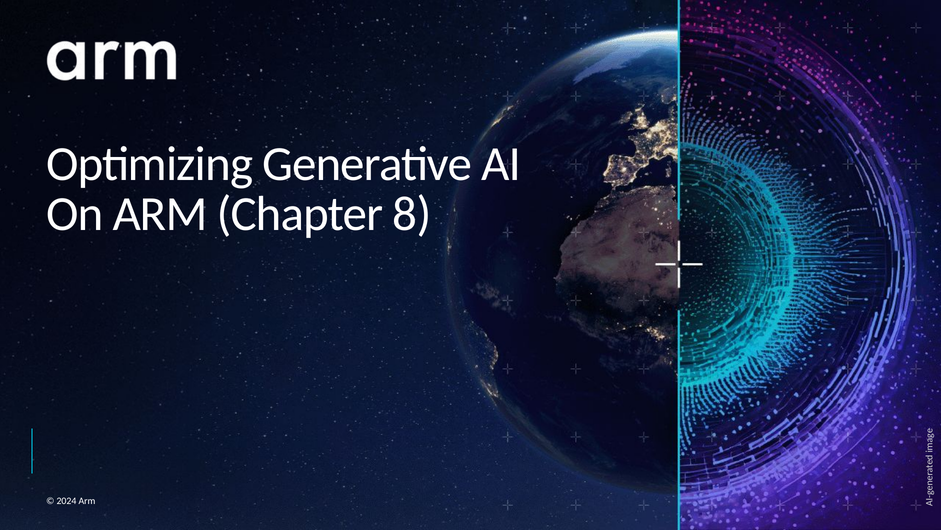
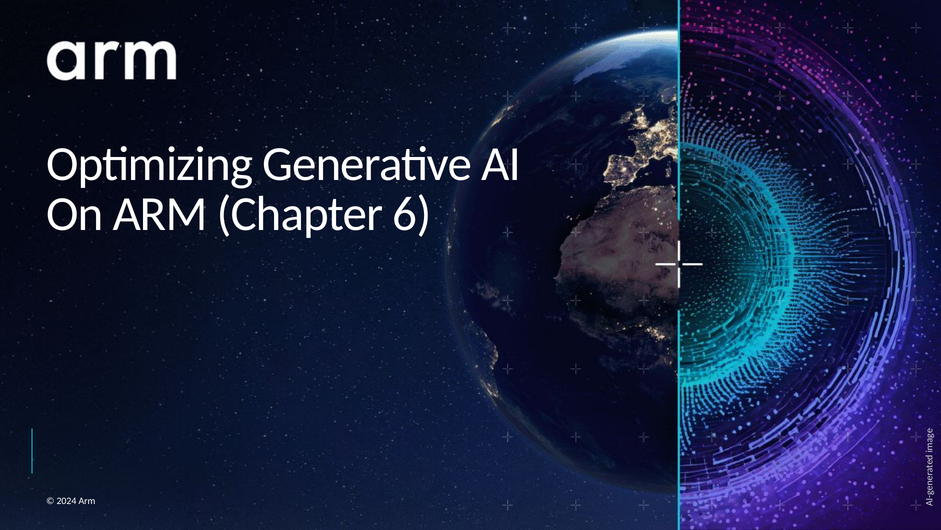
8: 8 -> 6
